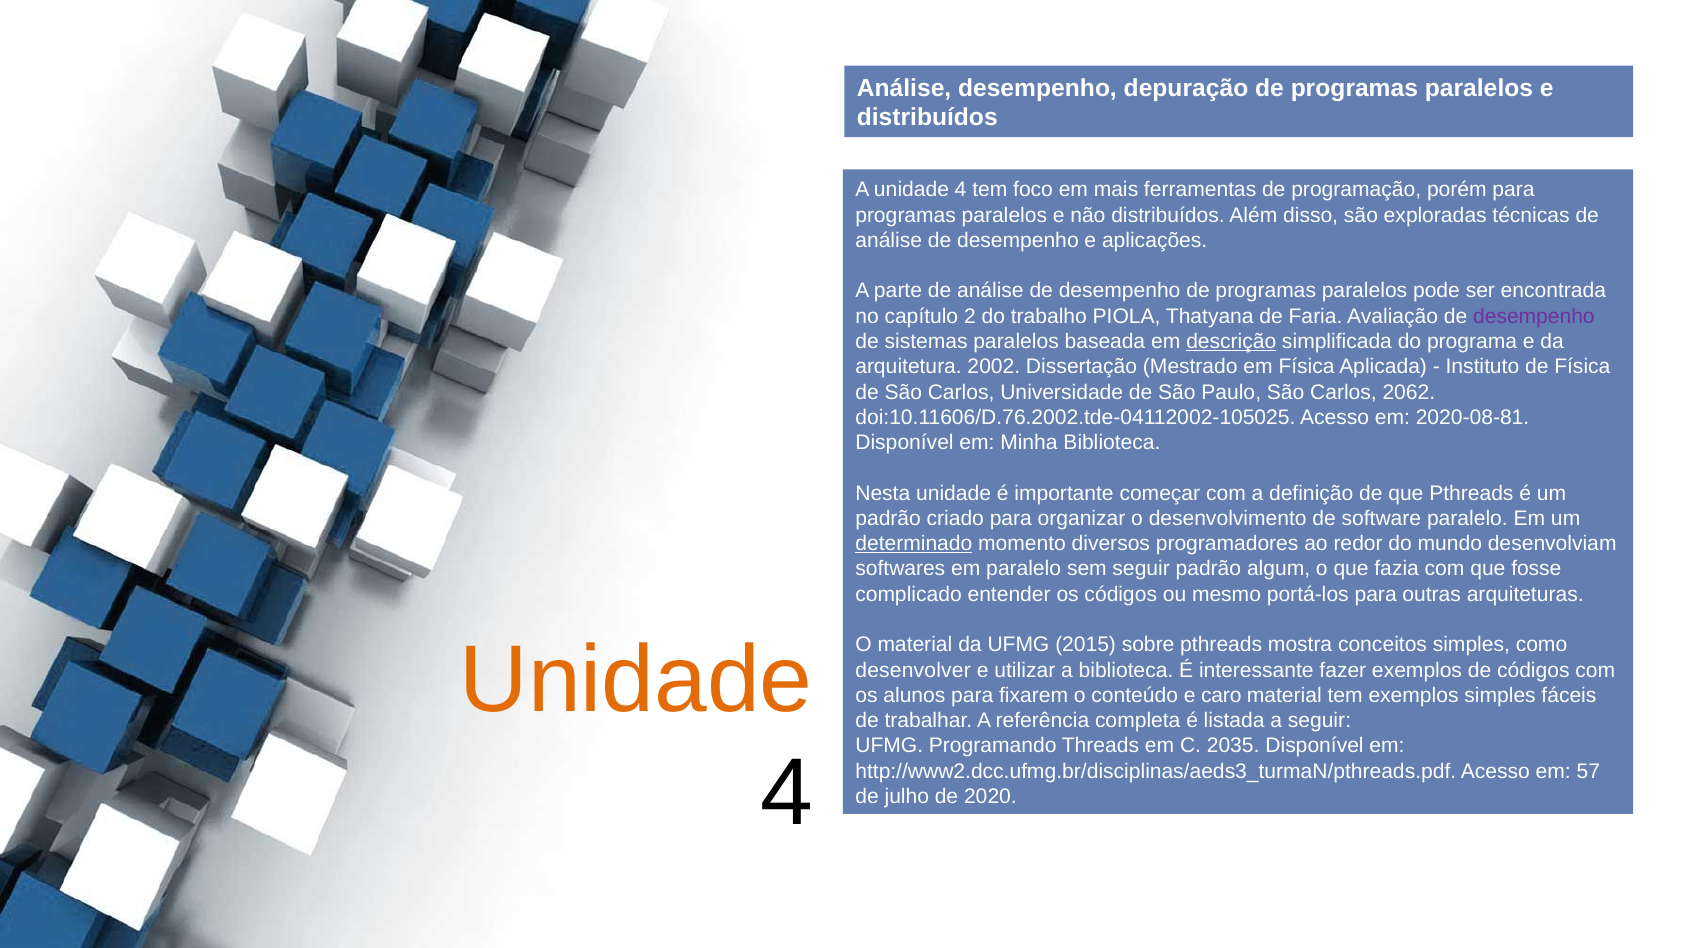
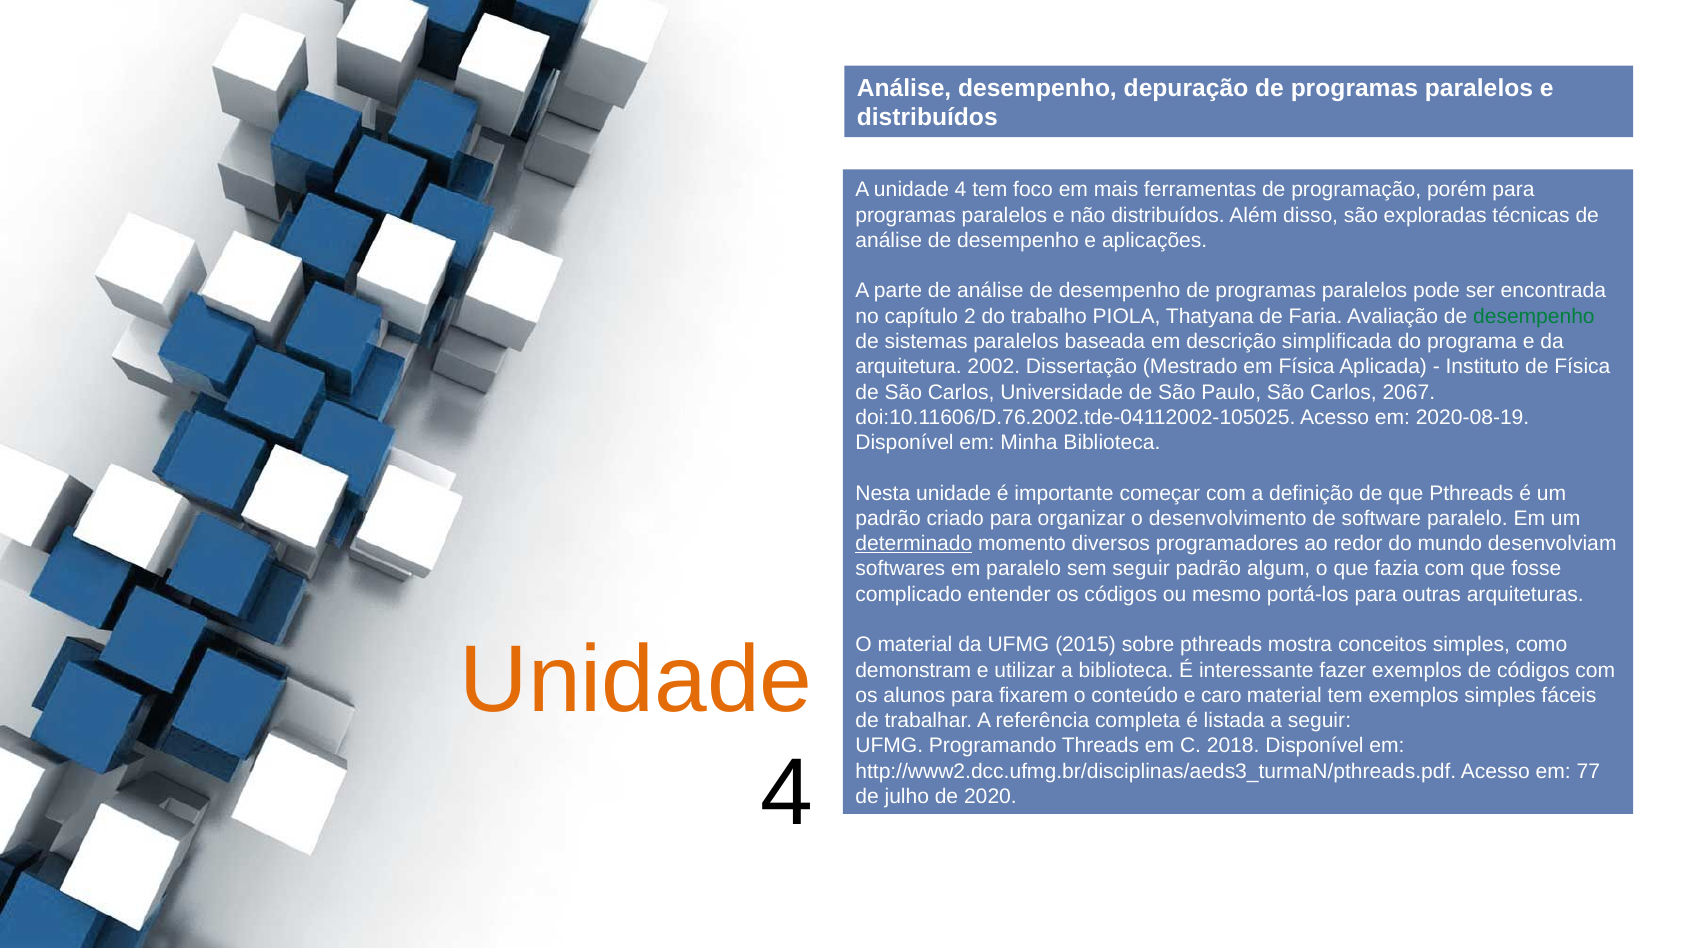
desempenho at (1534, 316) colour: purple -> green
descrição underline: present -> none
2062: 2062 -> 2067
2020-08-81: 2020-08-81 -> 2020-08-19
desenvolver: desenvolver -> demonstram
2035: 2035 -> 2018
57: 57 -> 77
